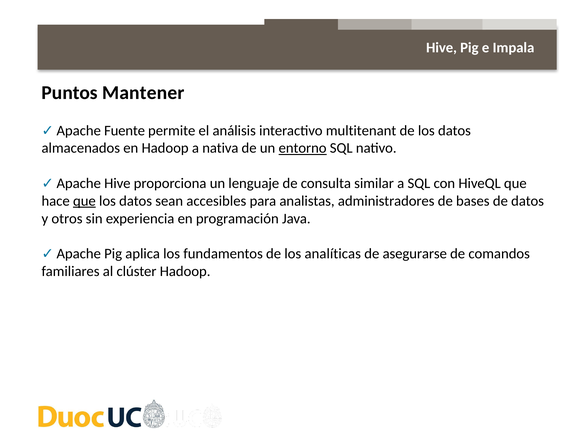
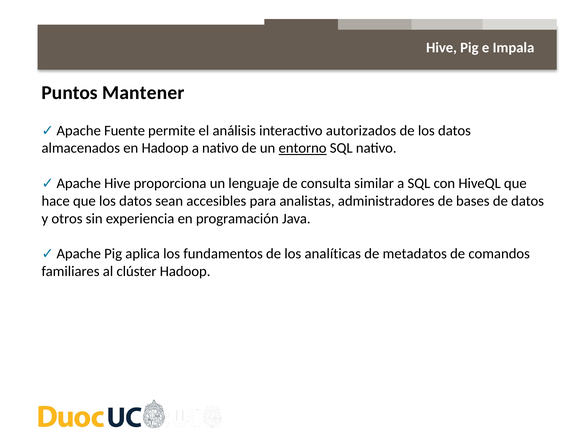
multitenant: multitenant -> autorizados
a nativa: nativa -> nativo
que at (84, 201) underline: present -> none
asegurarse: asegurarse -> metadatos
